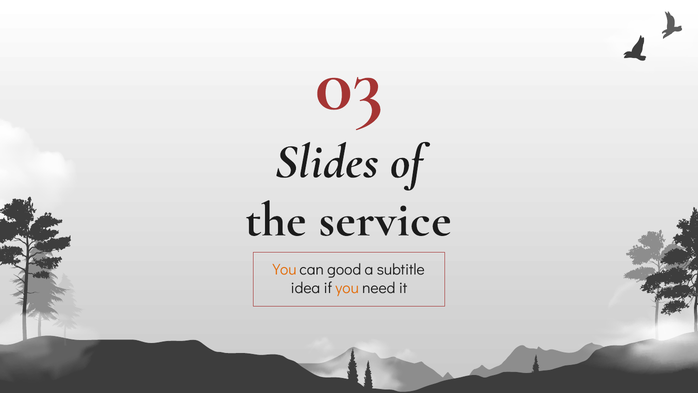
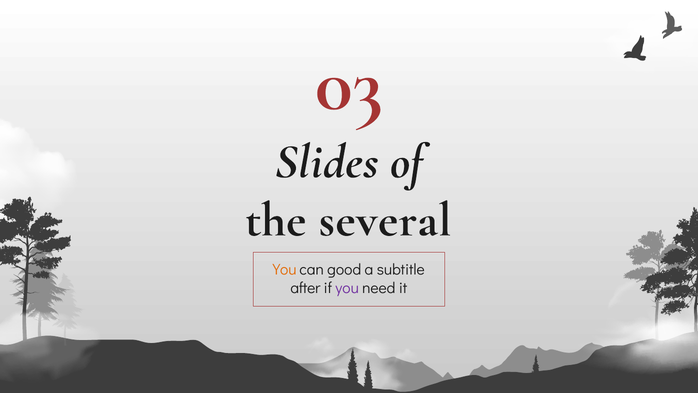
service: service -> several
idea: idea -> after
you at (347, 288) colour: orange -> purple
